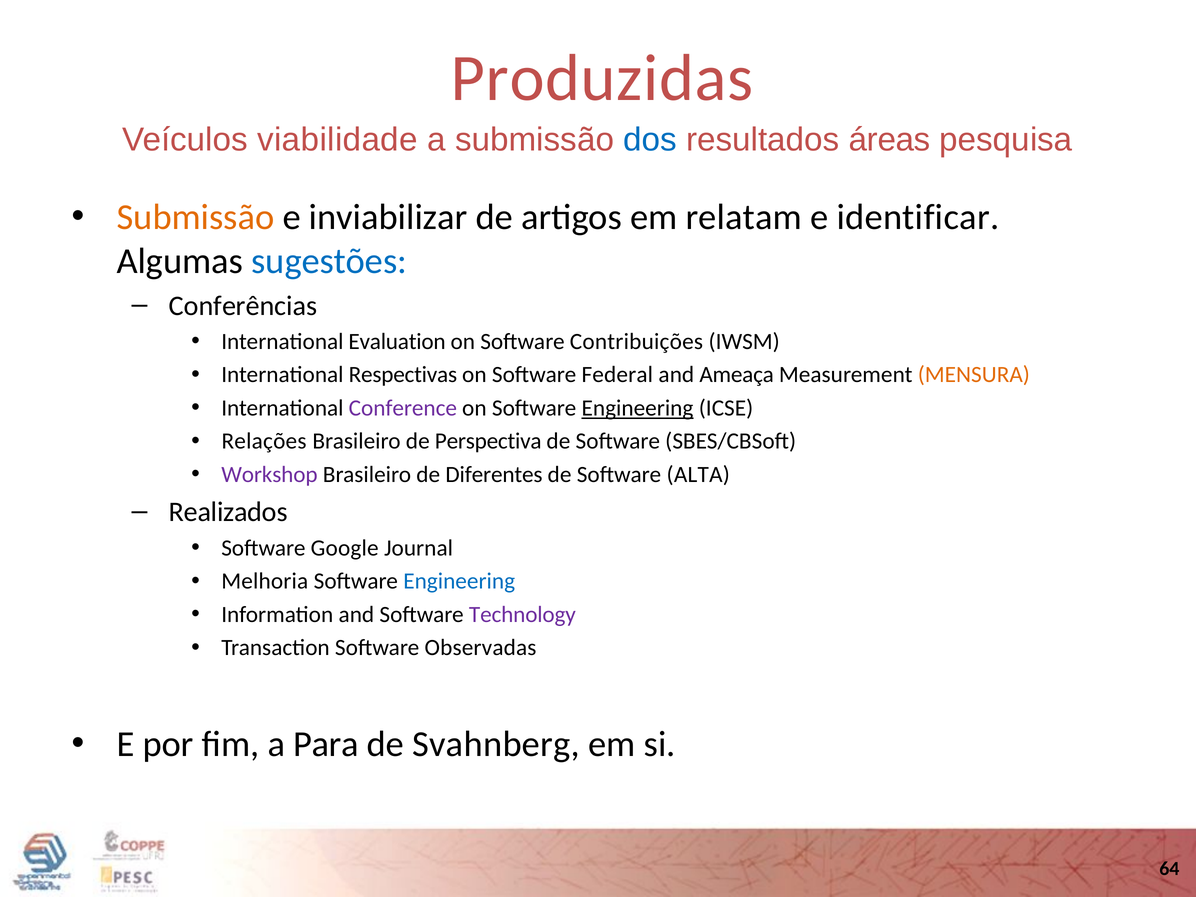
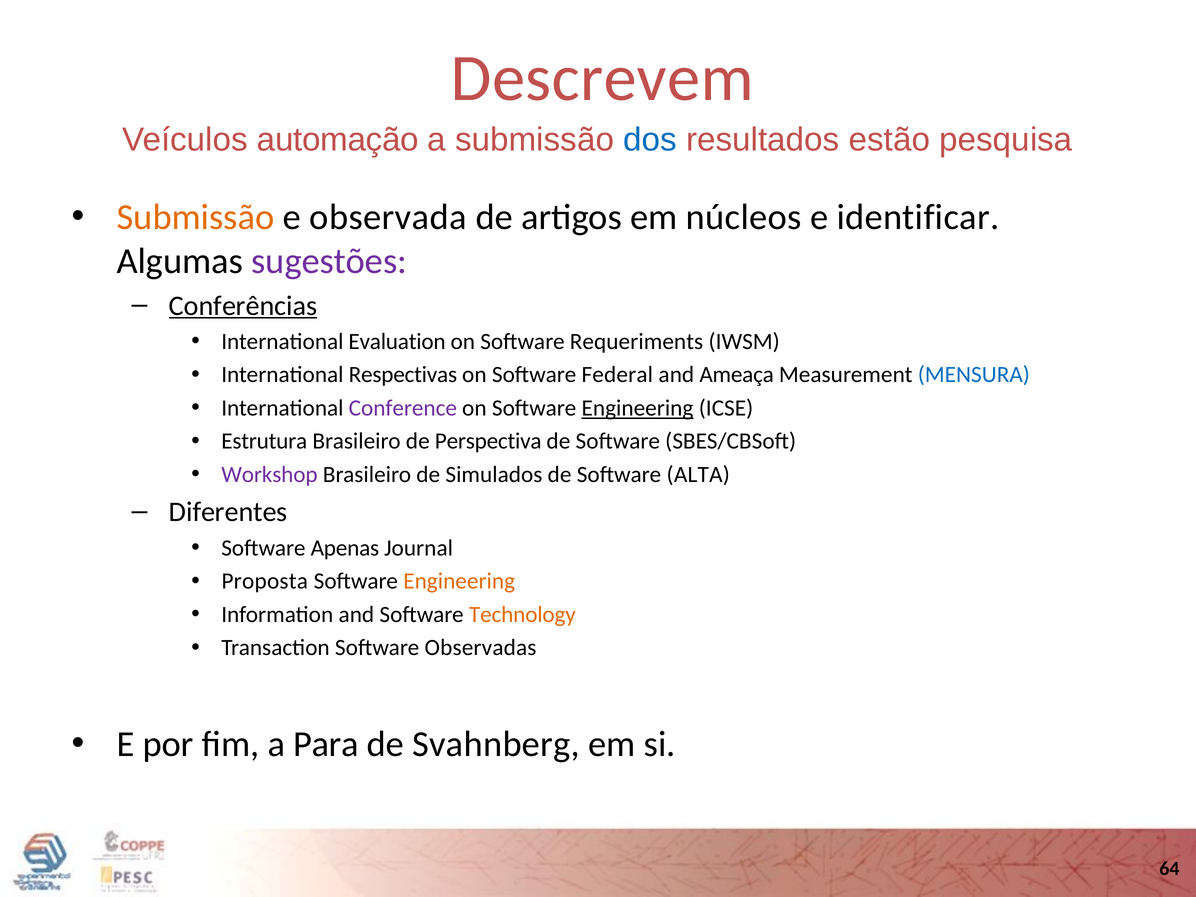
Produzidas: Produzidas -> Descrevem
viabilidade: viabilidade -> automação
áreas: áreas -> estão
inviabilizar: inviabilizar -> observada
relatam: relatam -> núcleos
sugestões colour: blue -> purple
Conferências underline: none -> present
Contribuições: Contribuições -> Requeriments
MENSURA colour: orange -> blue
Relações: Relações -> Estrutura
Diferentes: Diferentes -> Simulados
Realizados: Realizados -> Diferentes
Google: Google -> Apenas
Melhoria: Melhoria -> Proposta
Engineering at (459, 581) colour: blue -> orange
Technology colour: purple -> orange
